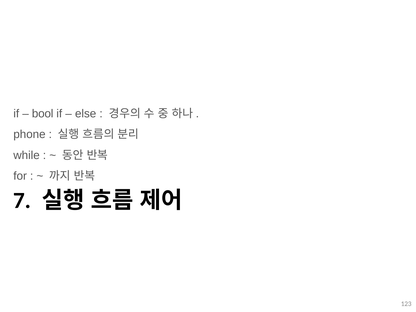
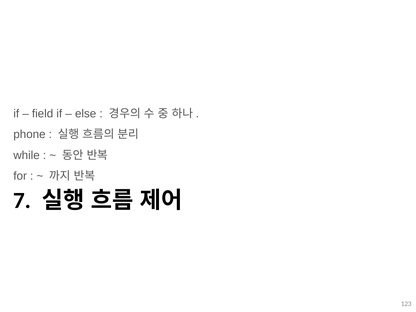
bool: bool -> field
